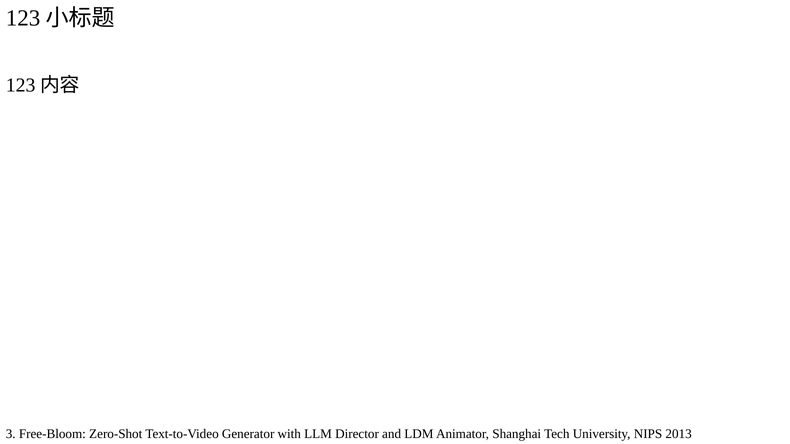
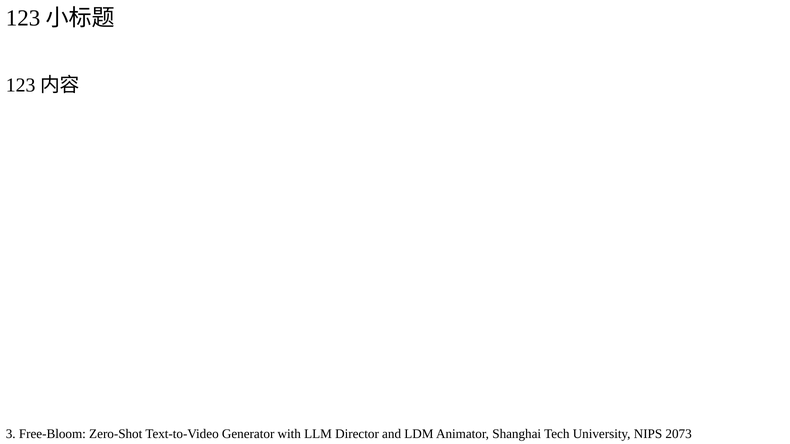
2013: 2013 -> 2073
